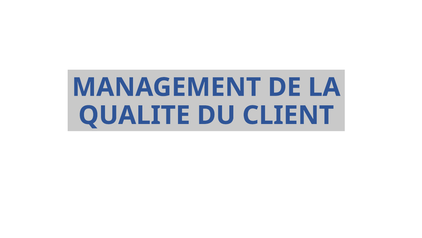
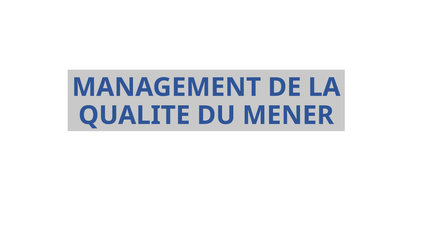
CLIENT: CLIENT -> MENER
